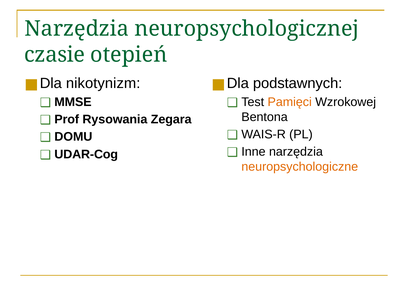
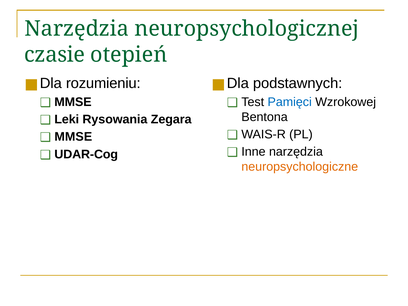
nikotynizm: nikotynizm -> rozumieniu
Pamięci colour: orange -> blue
Prof: Prof -> Leki
DOMU at (73, 137): DOMU -> MMSE
